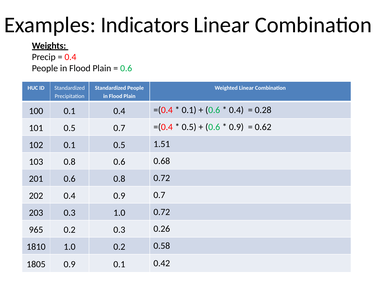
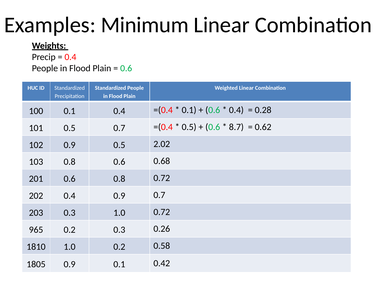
Indicators: Indicators -> Minimum
0.9 at (236, 127): 0.9 -> 8.7
102 0.1: 0.1 -> 0.9
1.51: 1.51 -> 2.02
